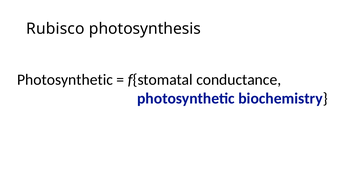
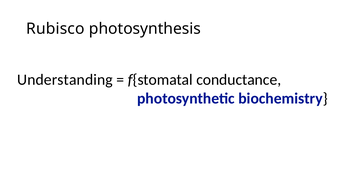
Photosynthetic at (65, 80): Photosynthetic -> Understanding
